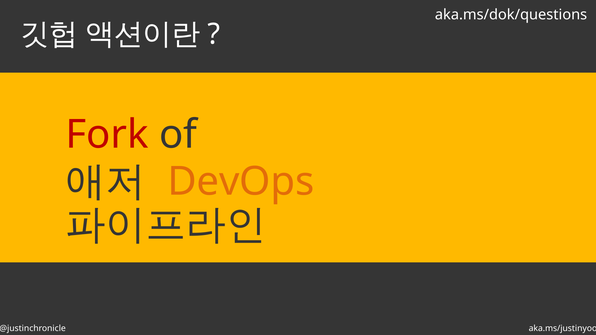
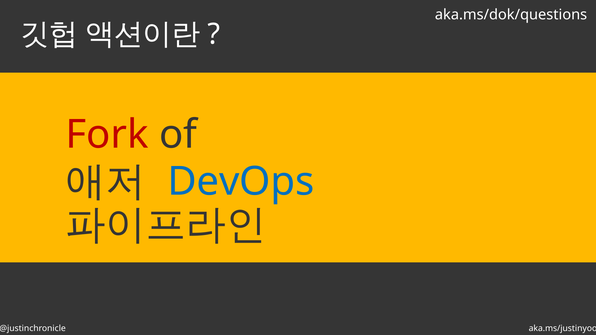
DevOps colour: orange -> blue
